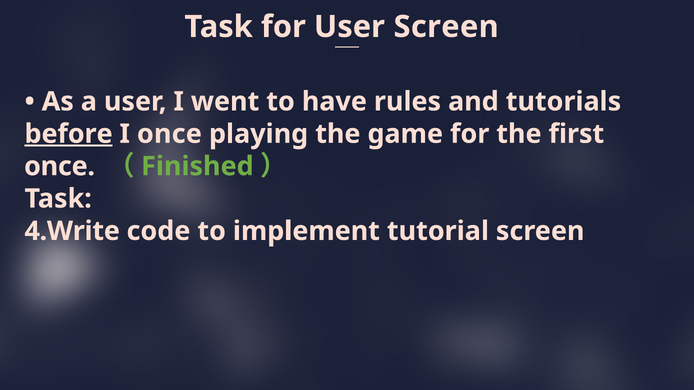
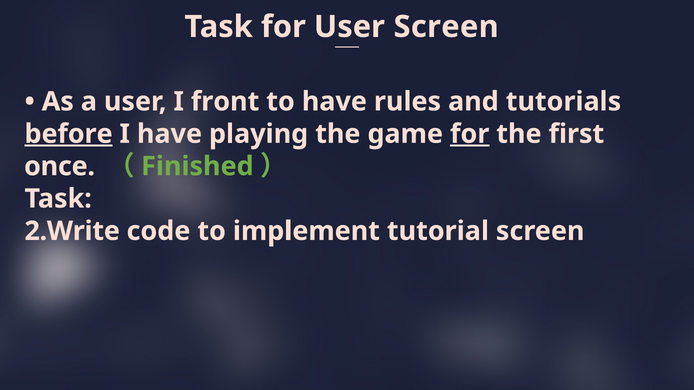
went: went -> front
I once: once -> have
for at (470, 134) underline: none -> present
4.Write: 4.Write -> 2.Write
